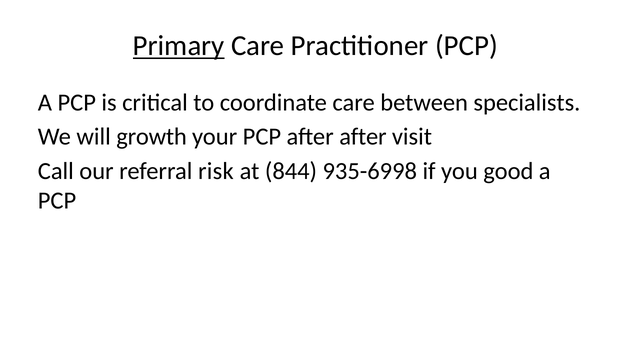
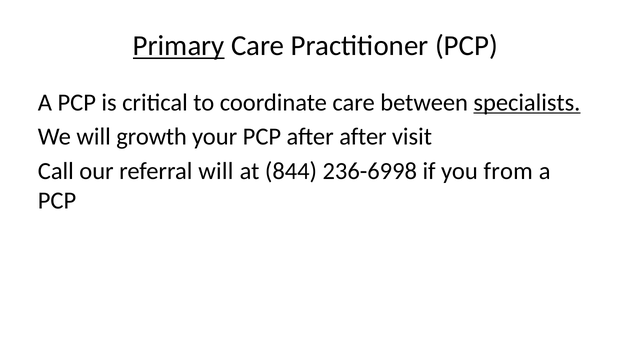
specialists underline: none -> present
referral risk: risk -> will
935-6998: 935-6998 -> 236-6998
good: good -> from
